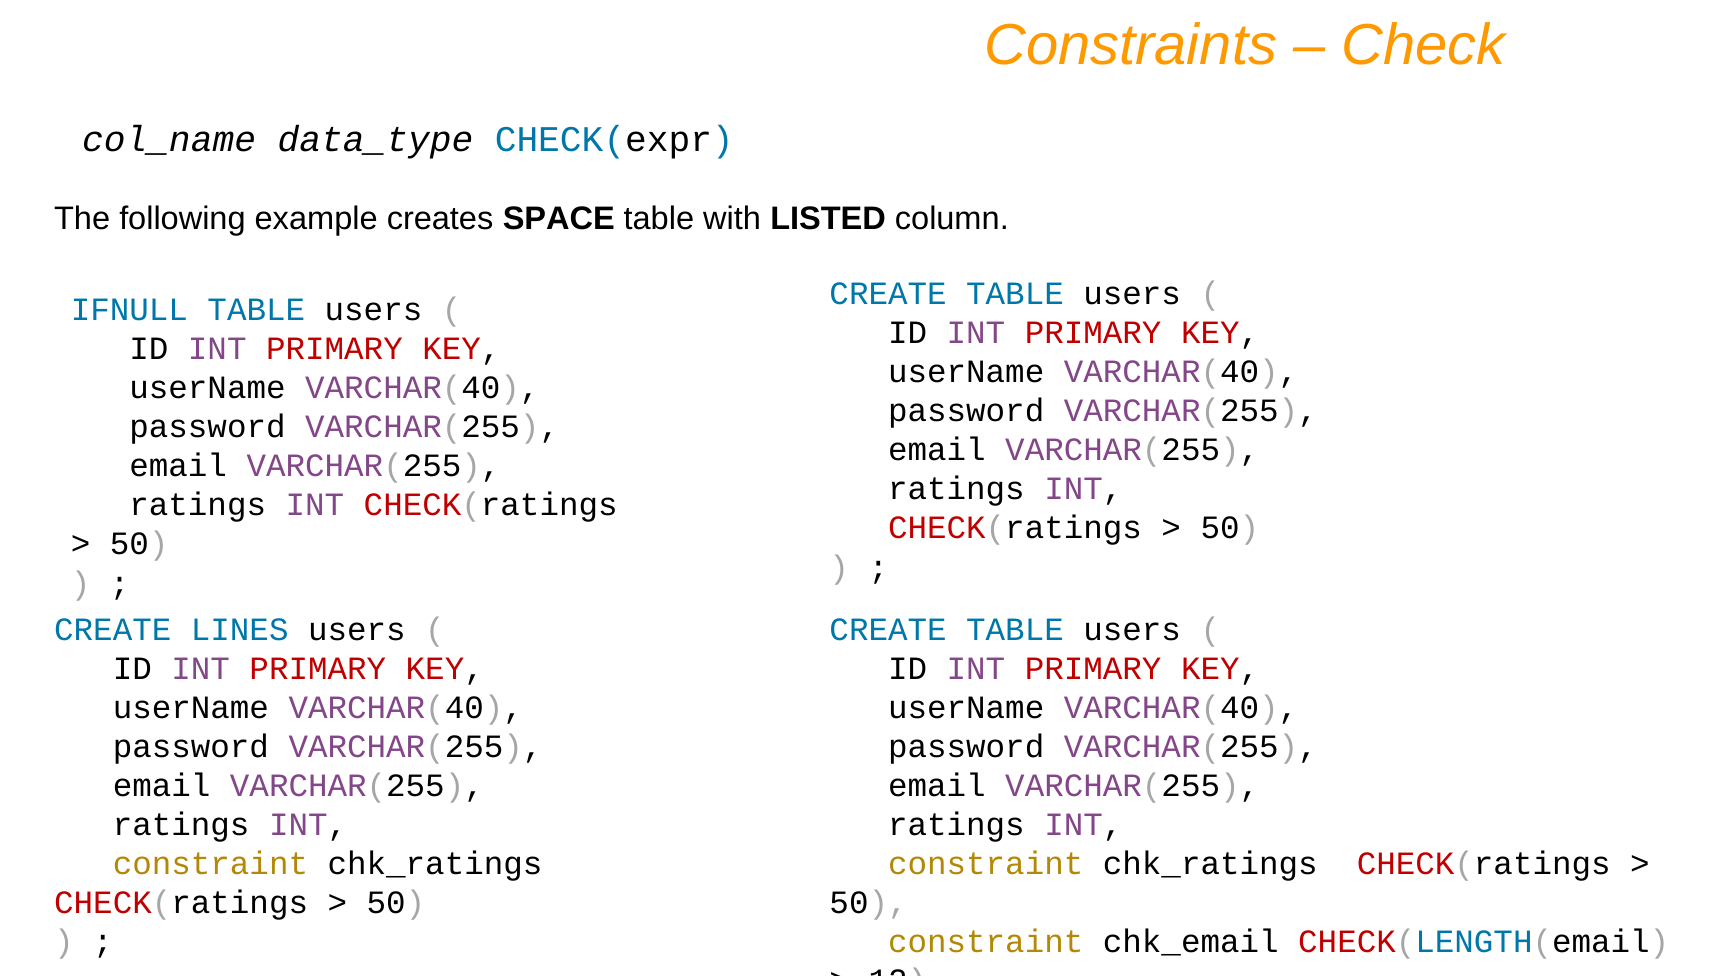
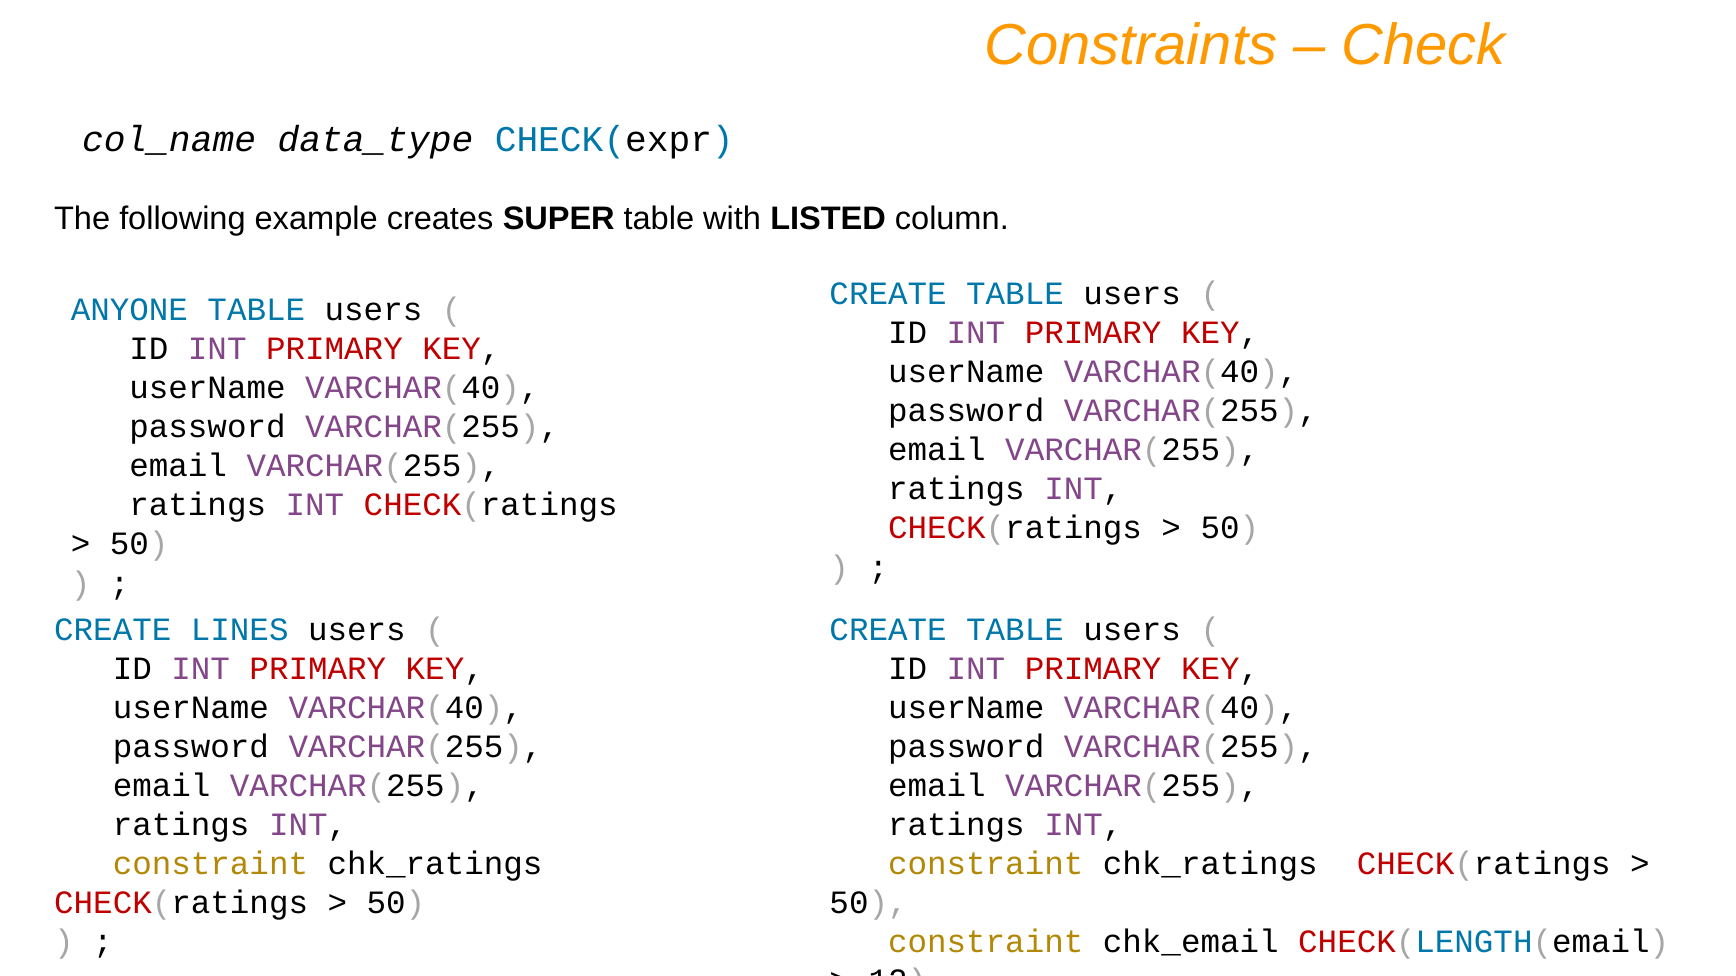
SPACE: SPACE -> SUPER
IFNULL: IFNULL -> ANYONE
